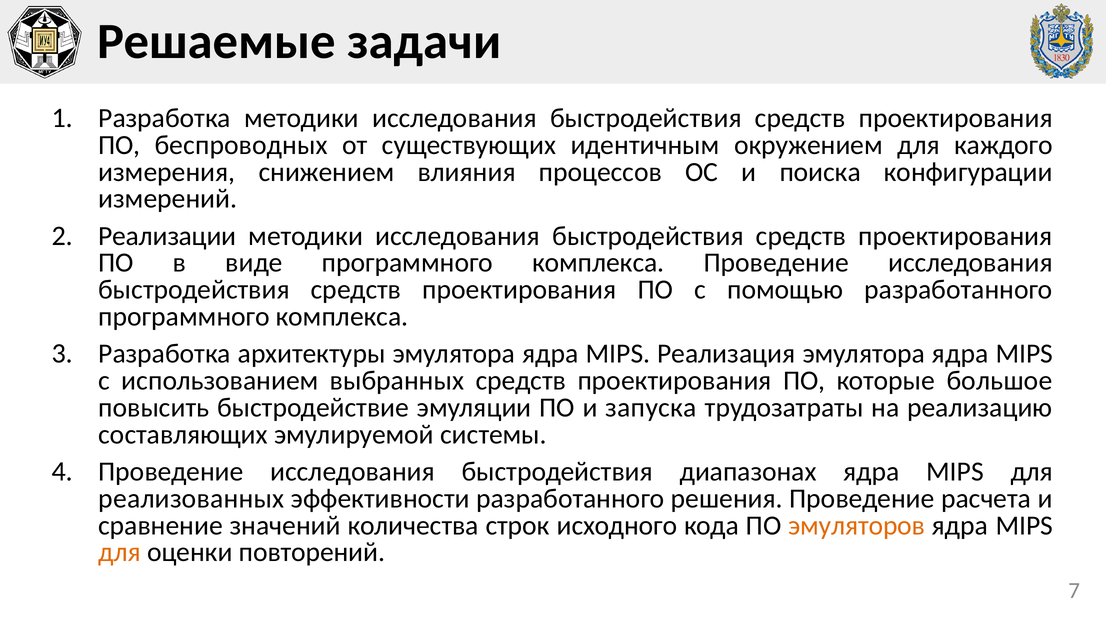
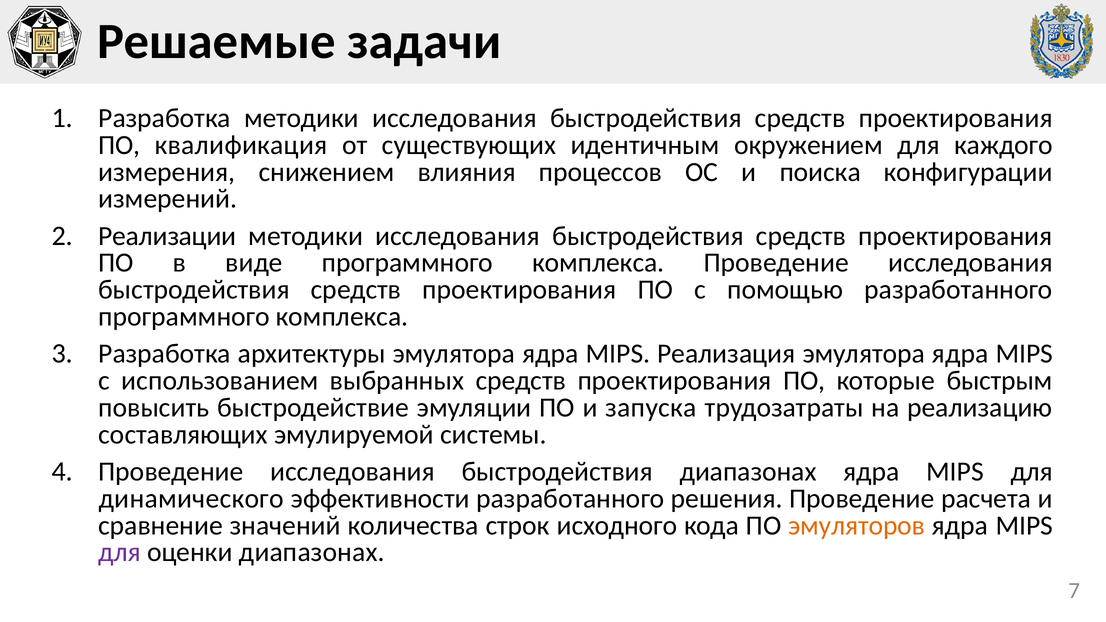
беспроводных: беспроводных -> квалификация
большое: большое -> быстрым
реализованных: реализованных -> динамического
для at (120, 552) colour: orange -> purple
оценки повторений: повторений -> диапазонах
